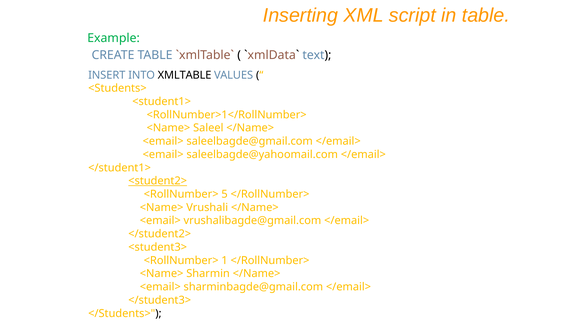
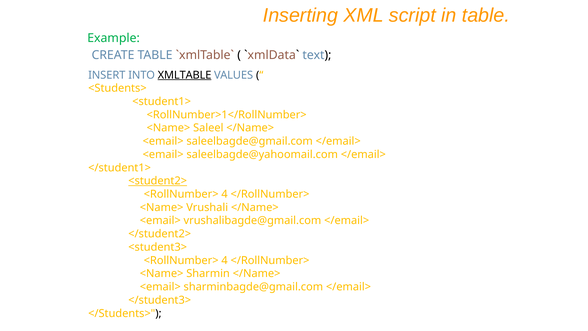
XMLTABLE underline: none -> present
5 at (225, 194): 5 -> 4
1 at (225, 260): 1 -> 4
